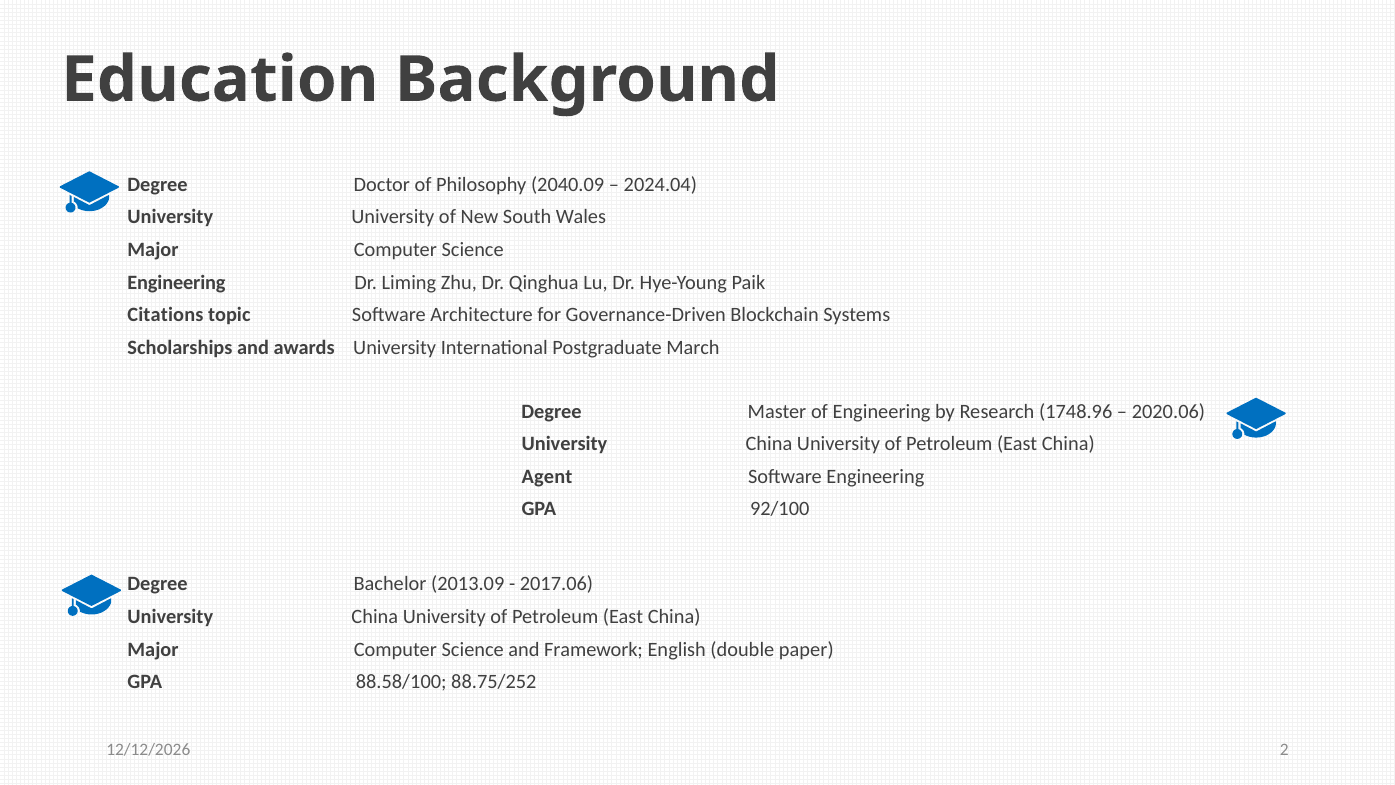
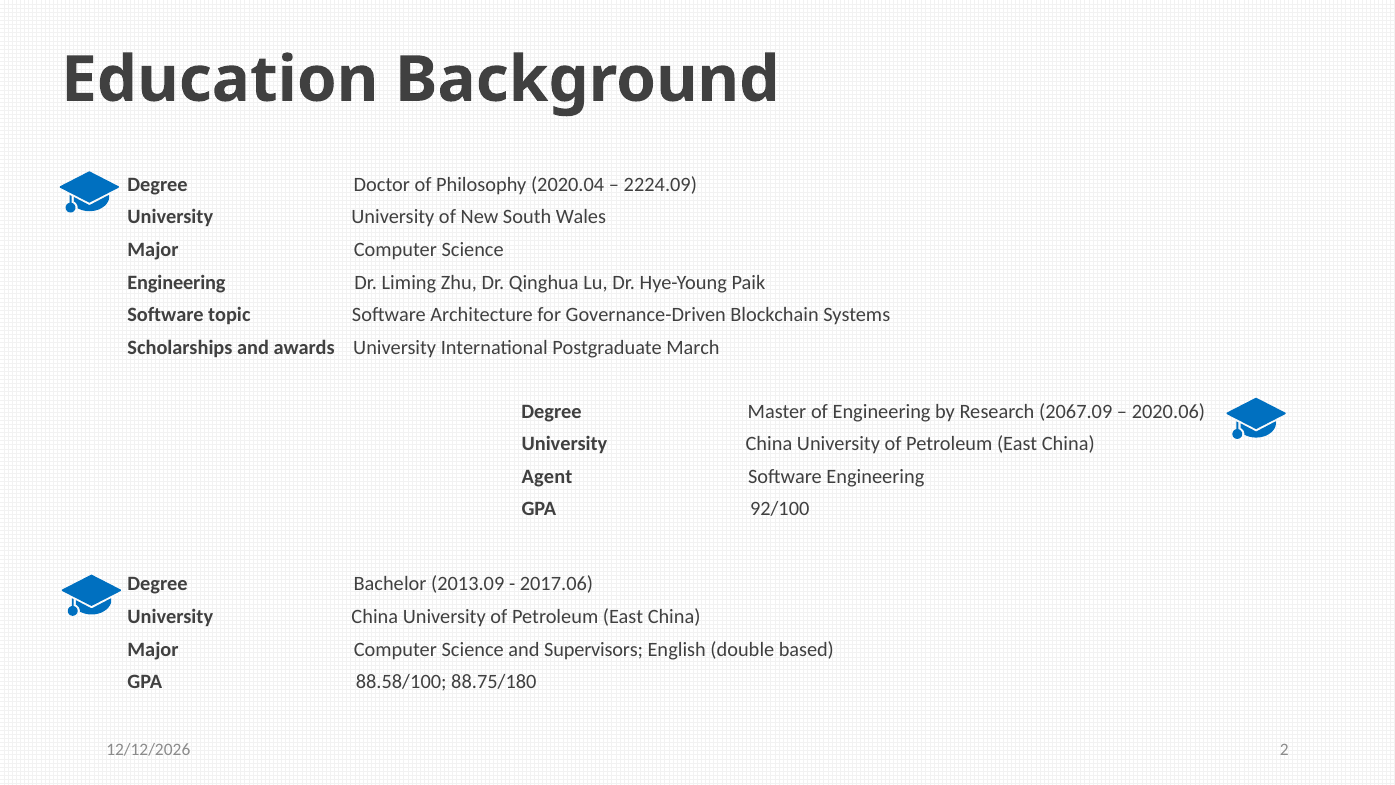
2040.09: 2040.09 -> 2020.04
2024.04: 2024.04 -> 2224.09
Citations at (165, 315): Citations -> Software
1748.96: 1748.96 -> 2067.09
Framework: Framework -> Supervisors
paper: paper -> based
88.75/252: 88.75/252 -> 88.75/180
